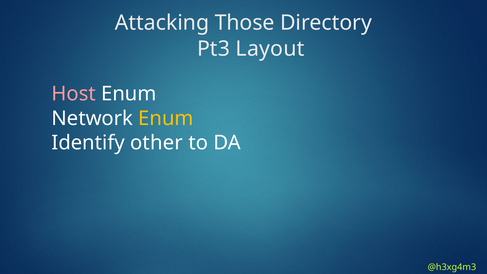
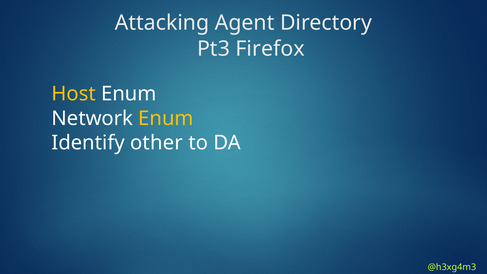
Those: Those -> Agent
Layout: Layout -> Firefox
Host colour: pink -> yellow
